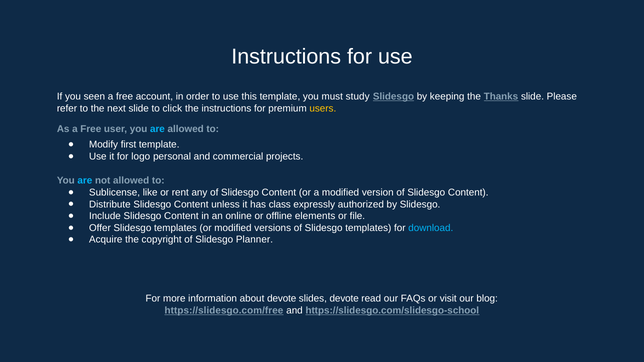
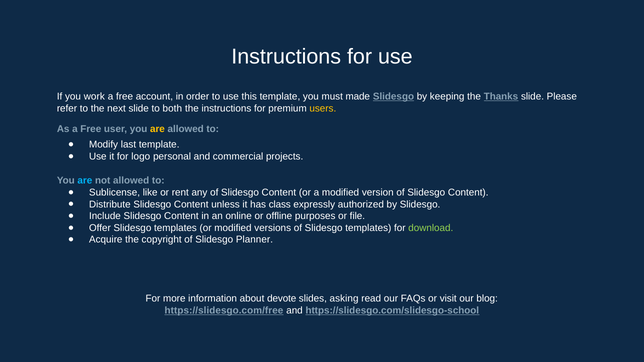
seen: seen -> work
study: study -> made
click: click -> both
are at (157, 129) colour: light blue -> yellow
first: first -> last
elements: elements -> purposes
download colour: light blue -> light green
slides devote: devote -> asking
